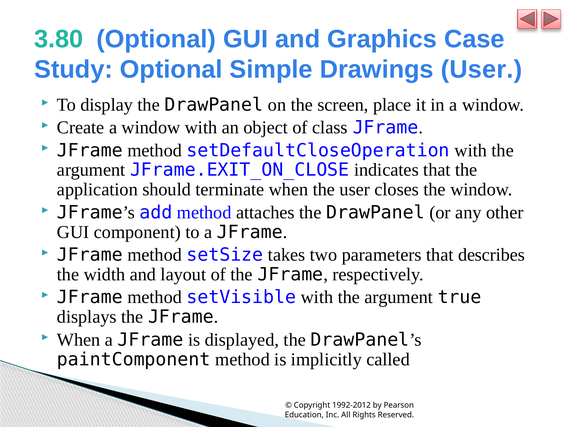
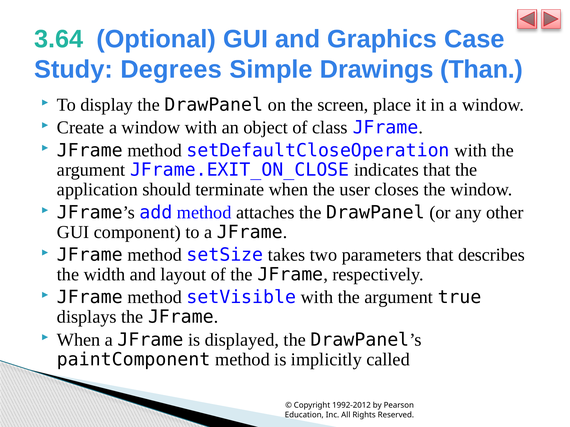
3.80: 3.80 -> 3.64
Study Optional: Optional -> Degrees
Drawings User: User -> Than
